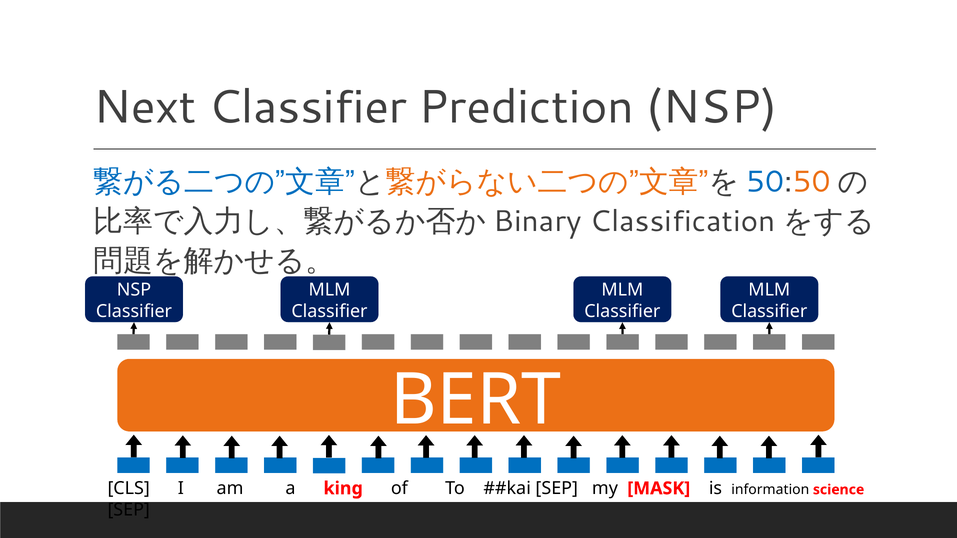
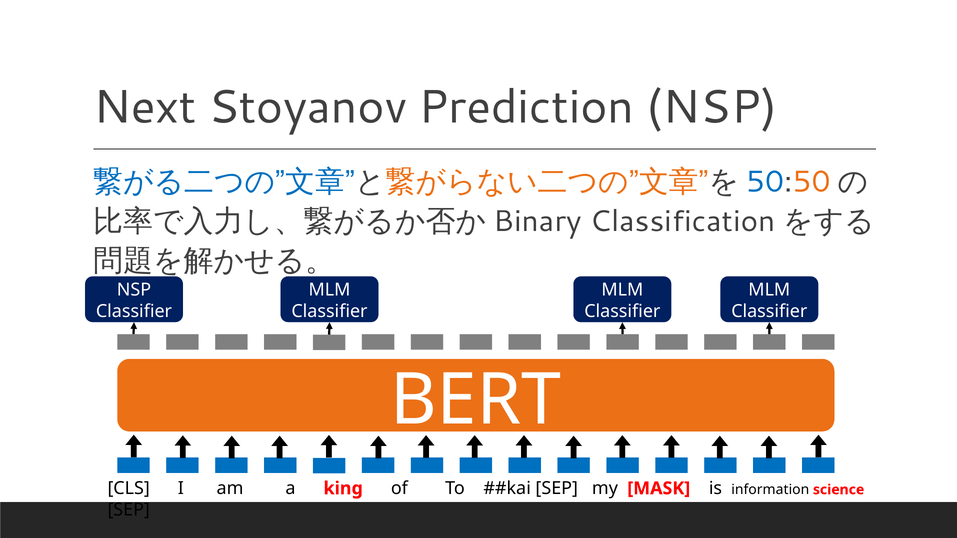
Next Classifier: Classifier -> Stoyanov
